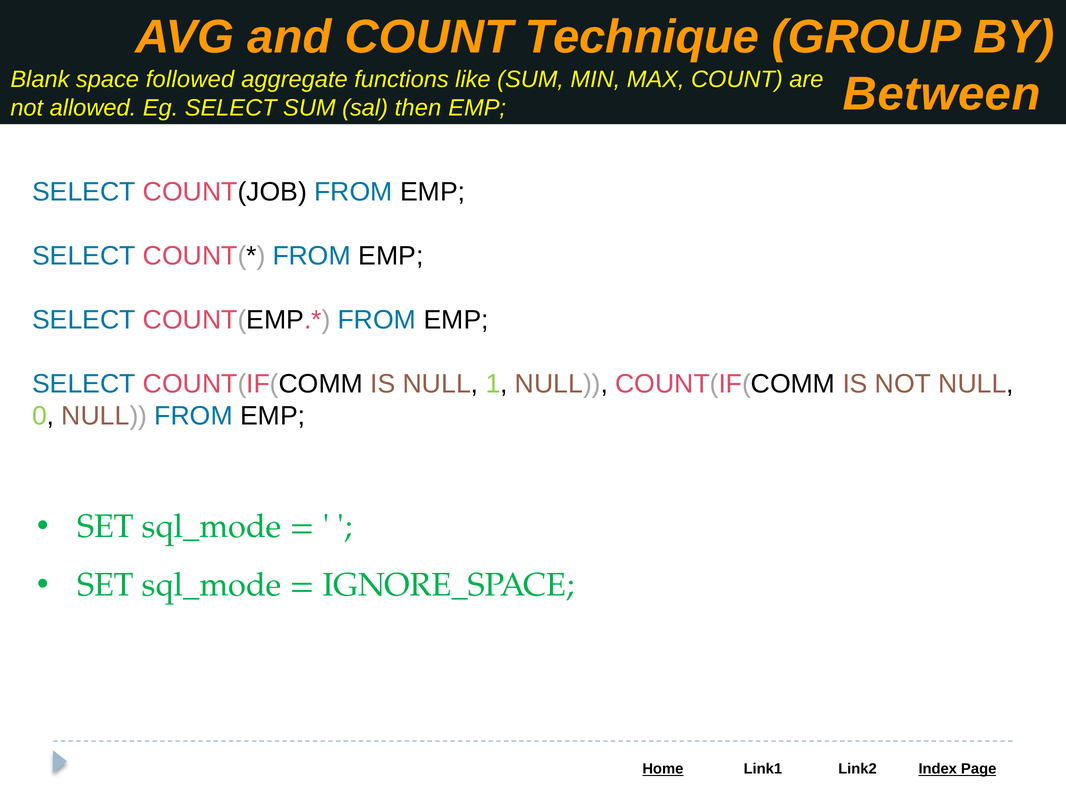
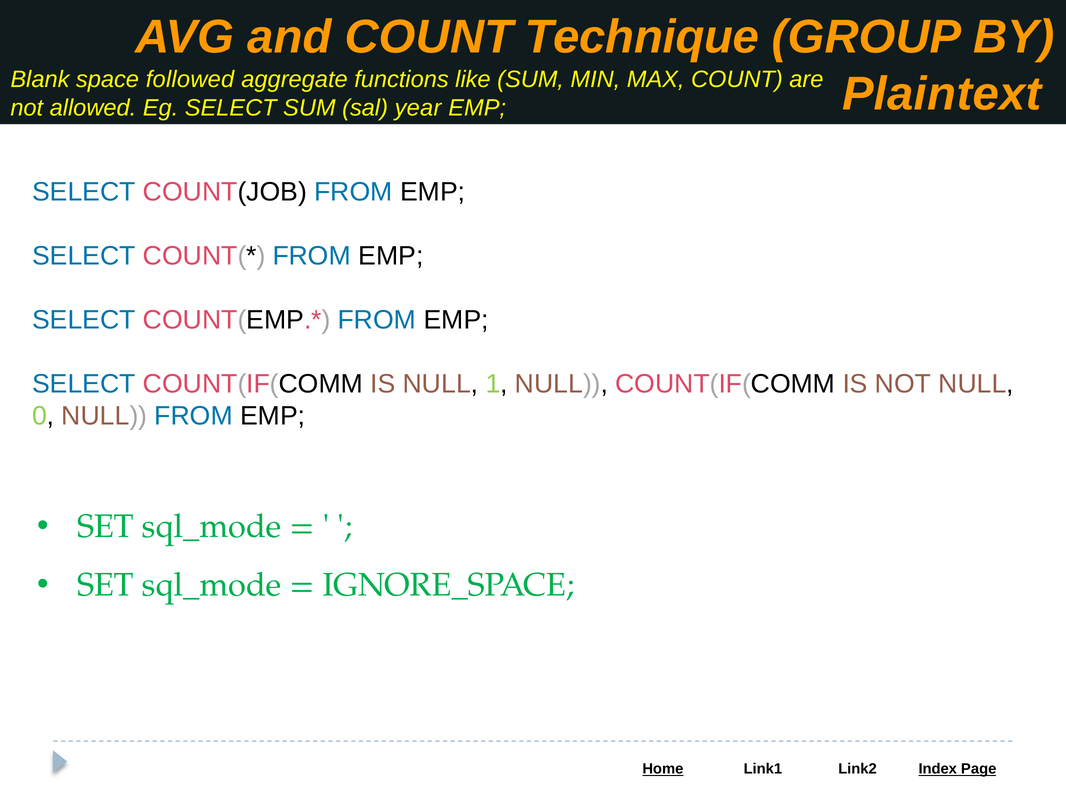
Between: Between -> Plaintext
then: then -> year
